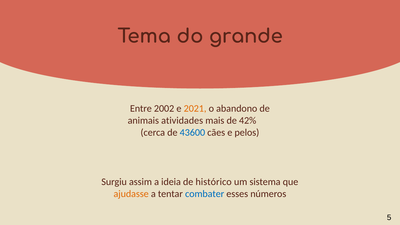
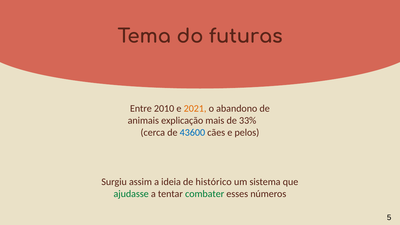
grande: grande -> futuras
2002: 2002 -> 2010
atividades: atividades -> explicação
42%: 42% -> 33%
ajudasse colour: orange -> green
combater colour: blue -> green
